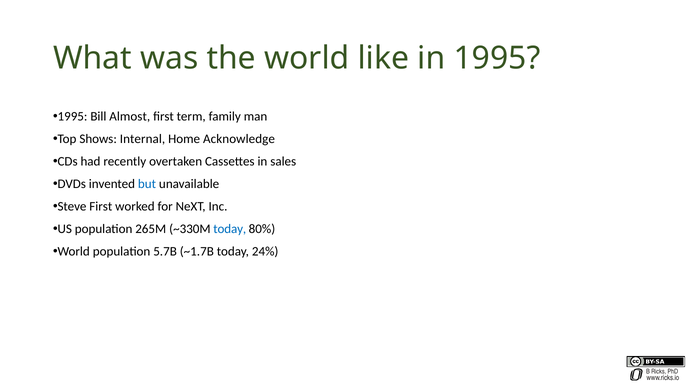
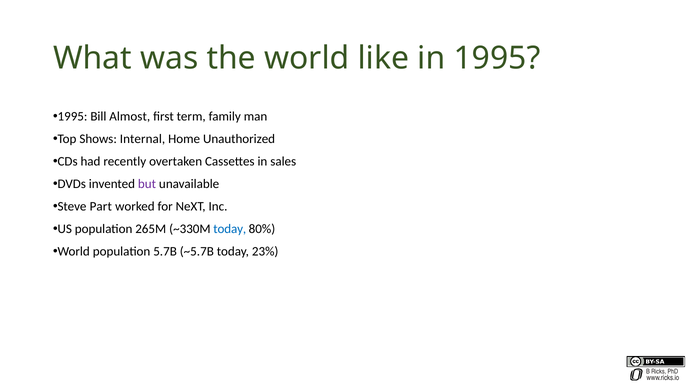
Acknowledge: Acknowledge -> Unauthorized
but colour: blue -> purple
Steve First: First -> Part
~1.7B: ~1.7B -> ~5.7B
24%: 24% -> 23%
